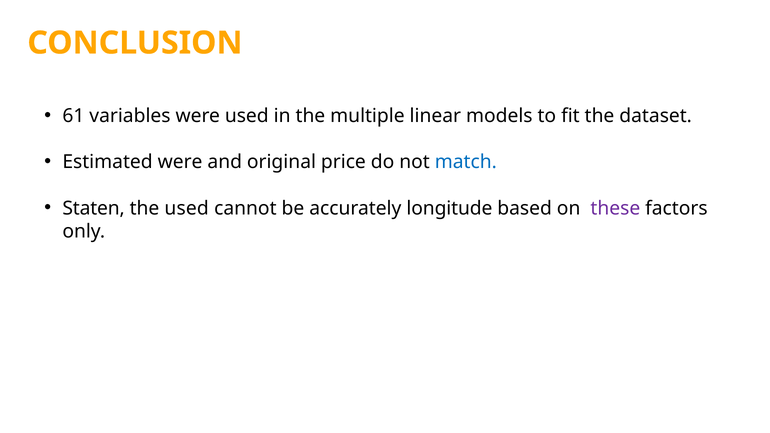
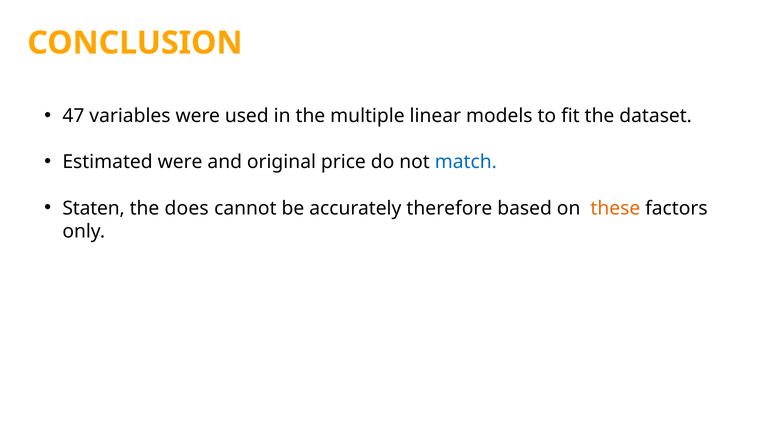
61: 61 -> 47
the used: used -> does
longitude: longitude -> therefore
these colour: purple -> orange
